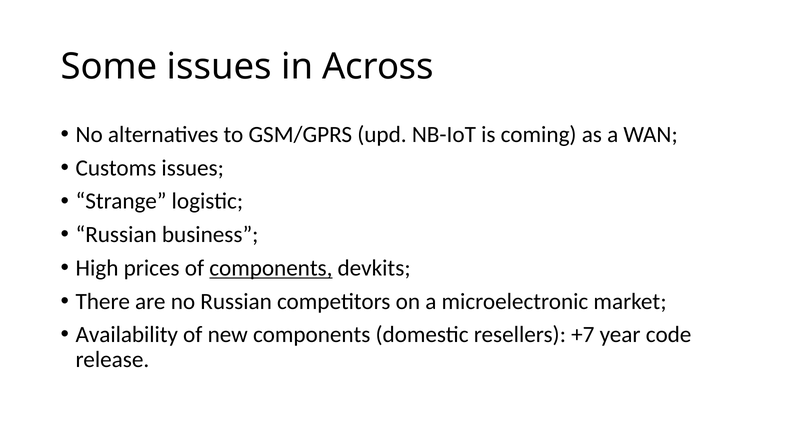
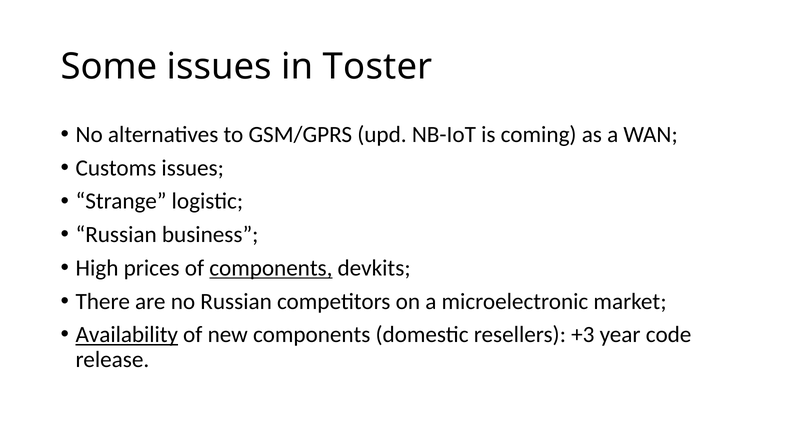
Across: Across -> Toster
Availability underline: none -> present
+7: +7 -> +3
